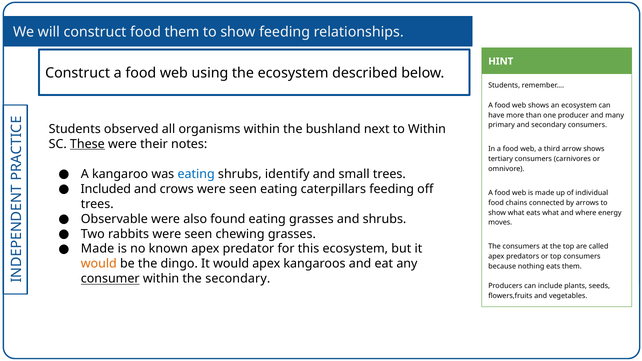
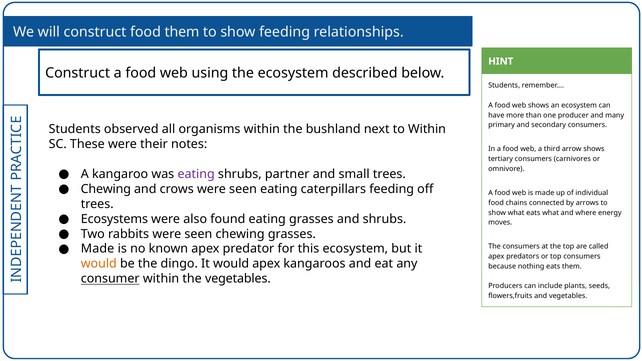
These underline: present -> none
eating at (196, 174) colour: blue -> purple
identify: identify -> partner
Included at (106, 189): Included -> Chewing
Observable: Observable -> Ecosystems
the secondary: secondary -> vegetables
